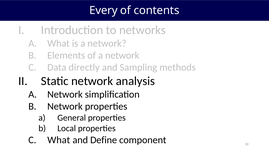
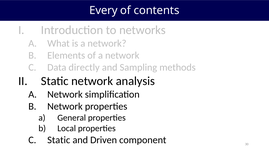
What at (59, 140): What -> Static
Define: Define -> Driven
